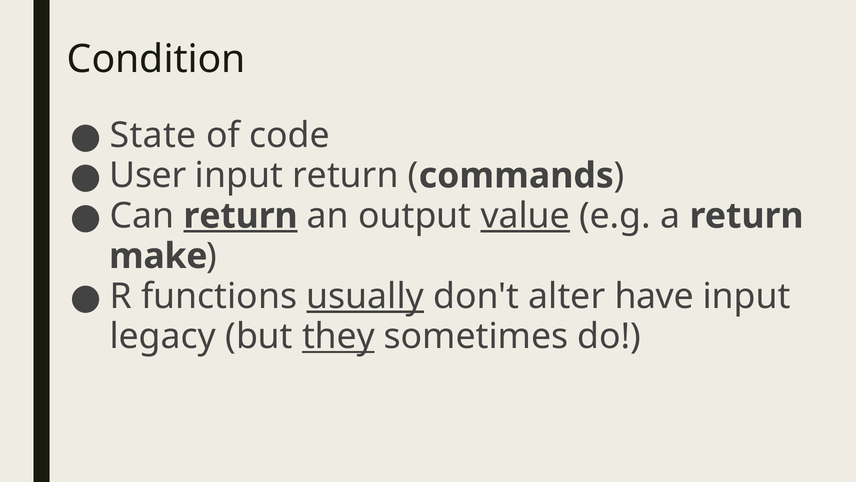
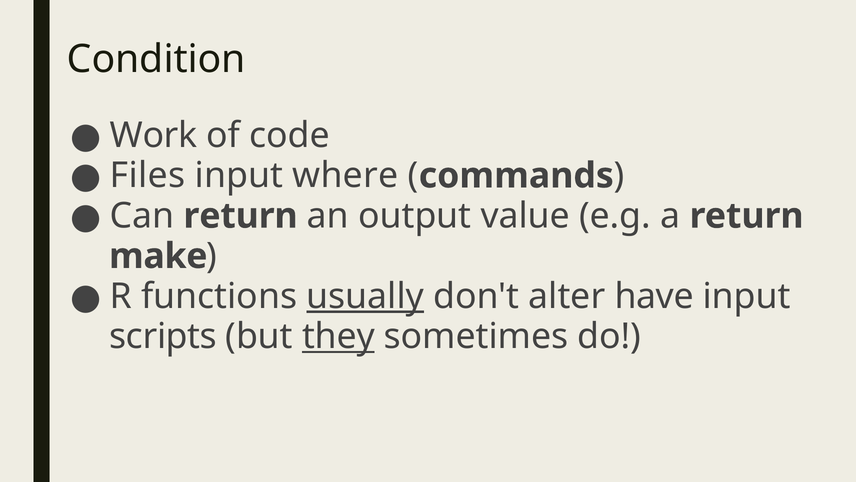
State: State -> Work
User: User -> Files
input return: return -> where
return at (241, 216) underline: present -> none
value underline: present -> none
legacy: legacy -> scripts
